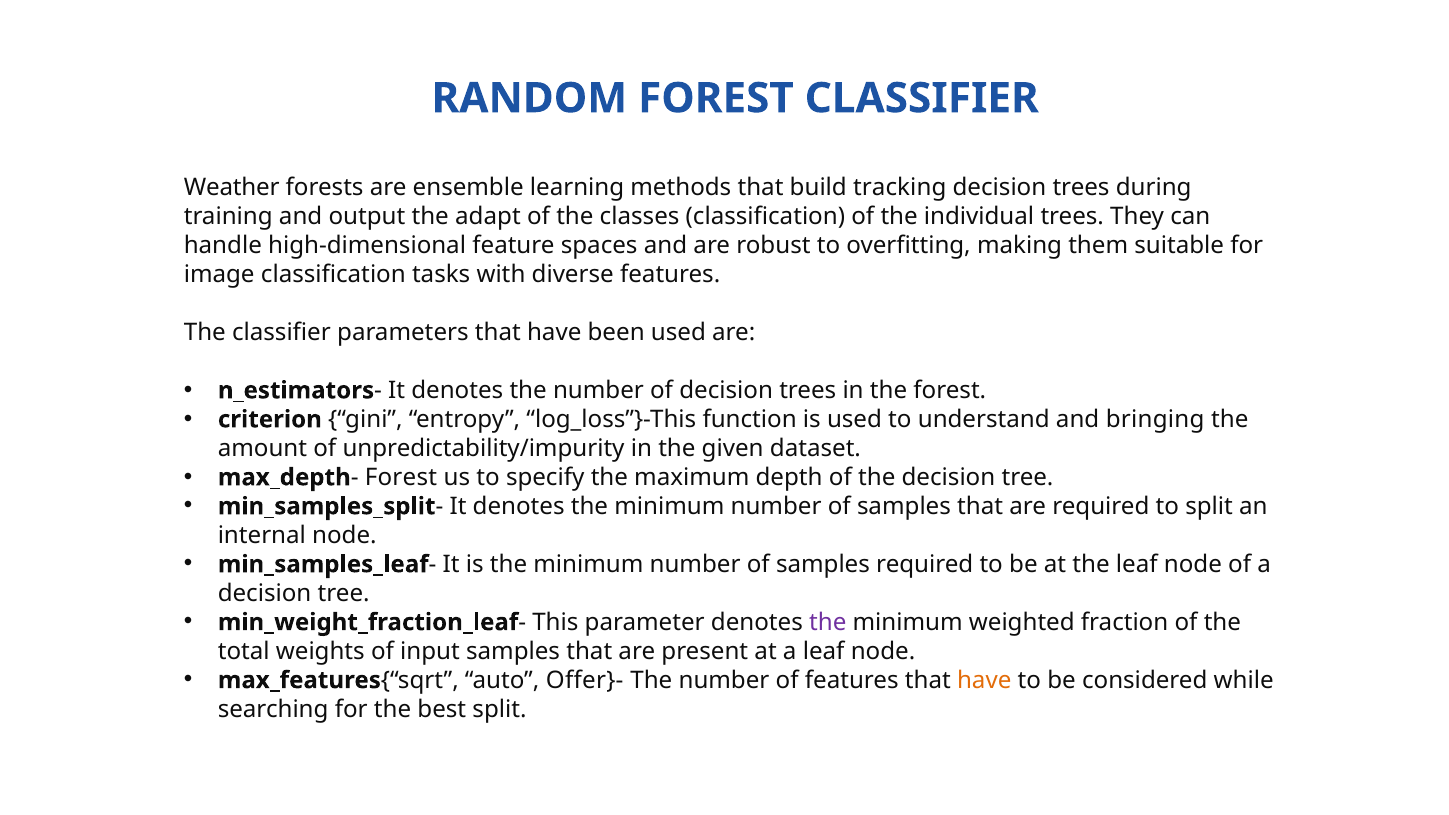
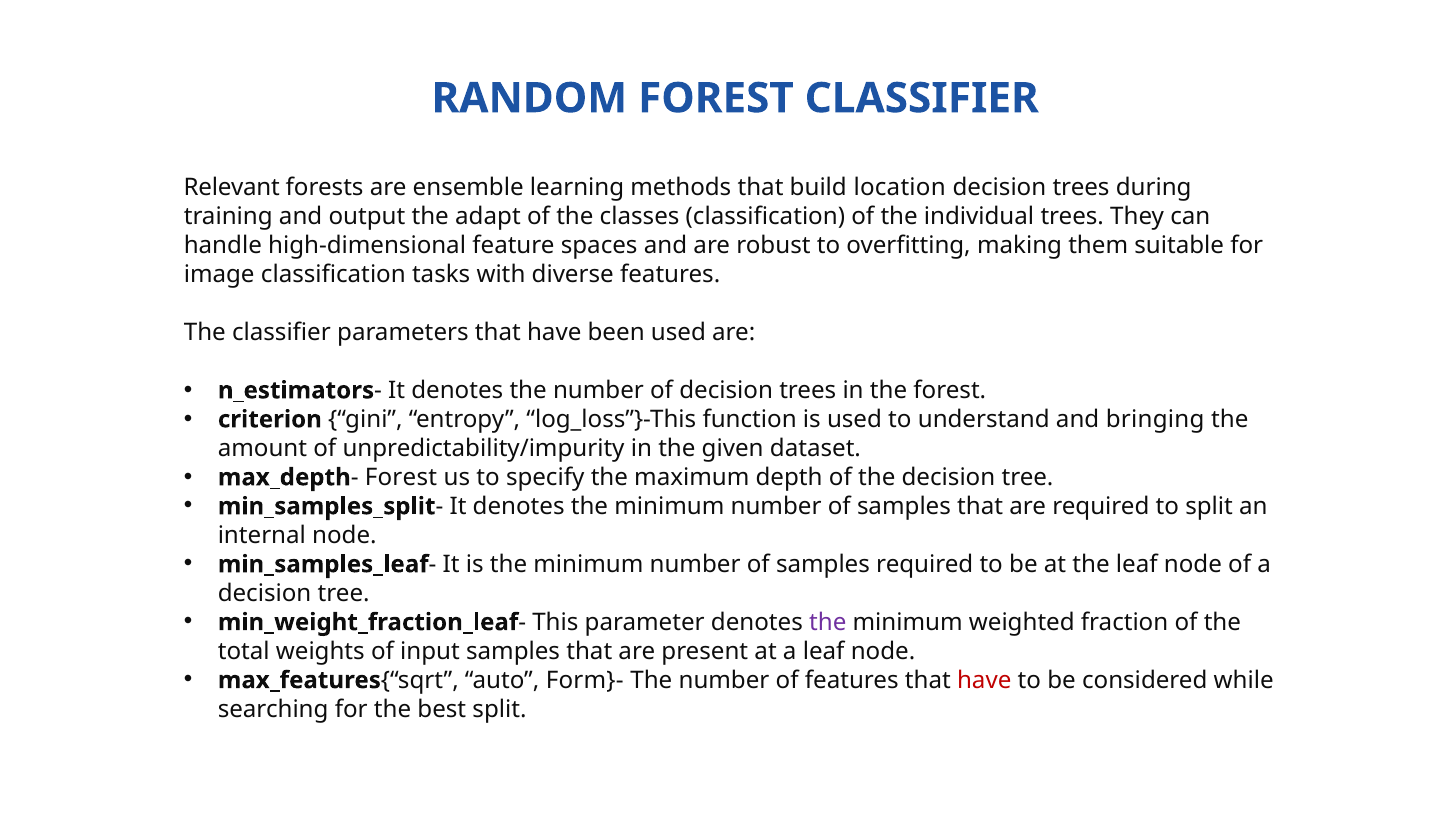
Weather: Weather -> Relevant
tracking: tracking -> location
Offer}-: Offer}- -> Form}-
have at (984, 680) colour: orange -> red
